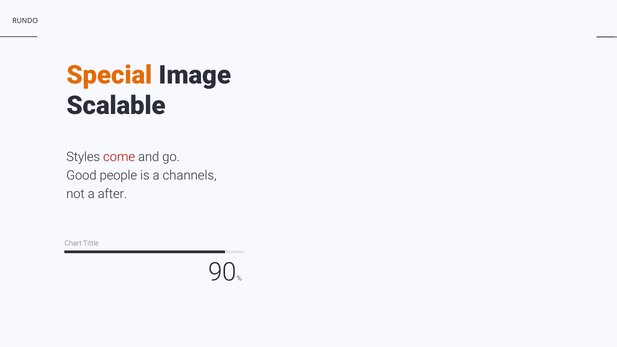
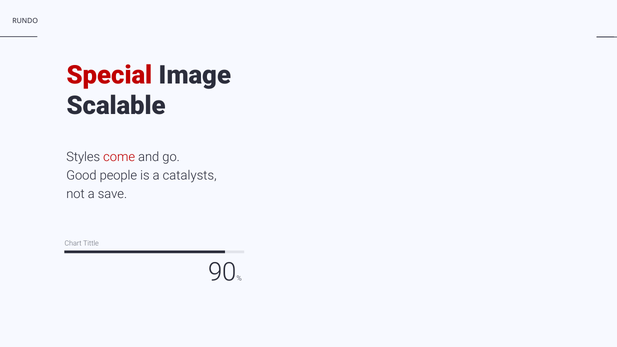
Special colour: orange -> red
channels: channels -> catalysts
after: after -> save
